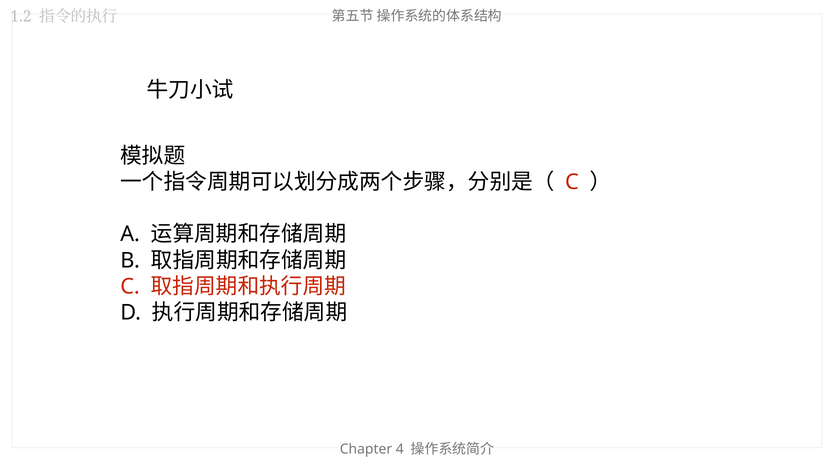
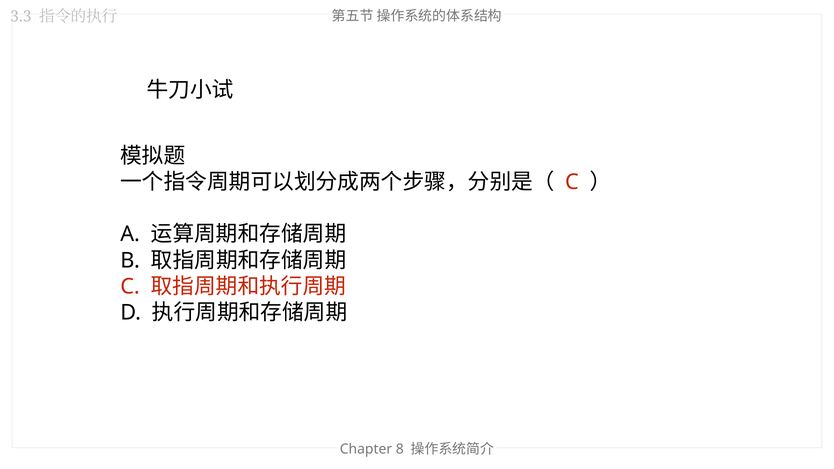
1.2: 1.2 -> 3.3
4: 4 -> 8
